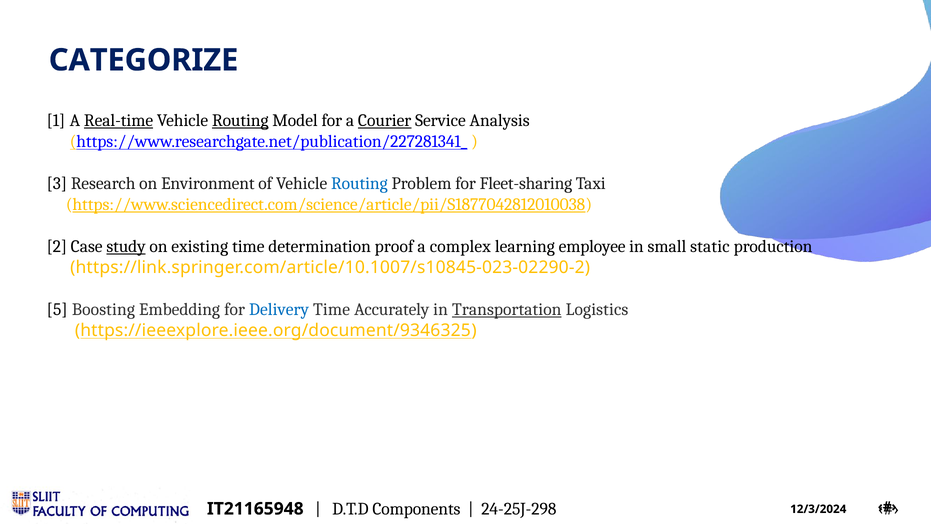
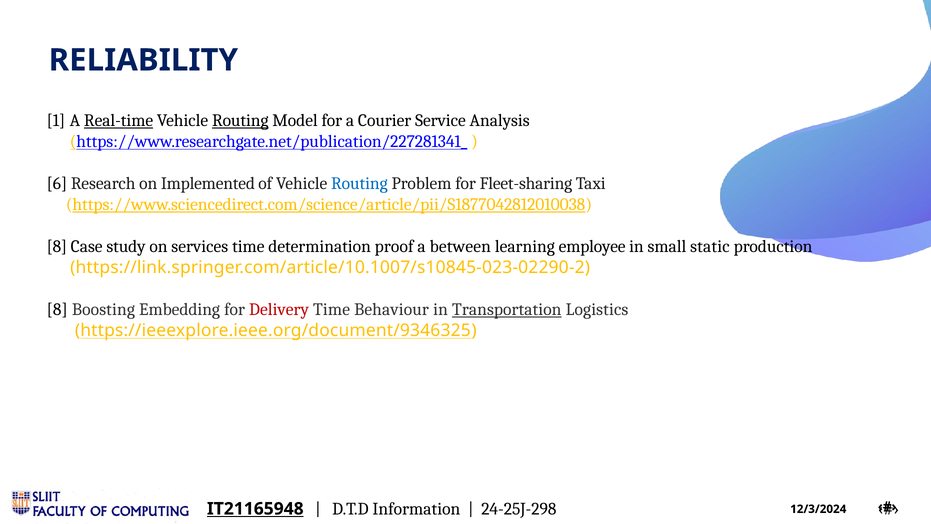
CATEGORIZE: CATEGORIZE -> RELIABILITY
Courier underline: present -> none
3: 3 -> 6
Environment: Environment -> Implemented
2 at (57, 246): 2 -> 8
study underline: present -> none
existing: existing -> services
complex: complex -> between
5 at (57, 309): 5 -> 8
Delivery colour: blue -> red
Accurately: Accurately -> Behaviour
IT21165948 underline: none -> present
Components: Components -> Information
